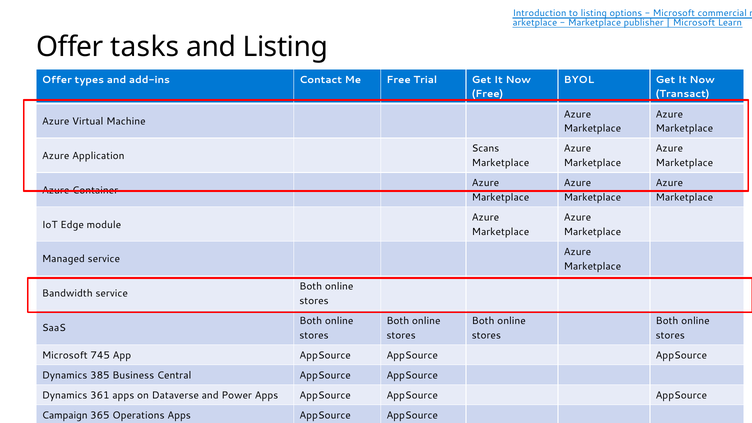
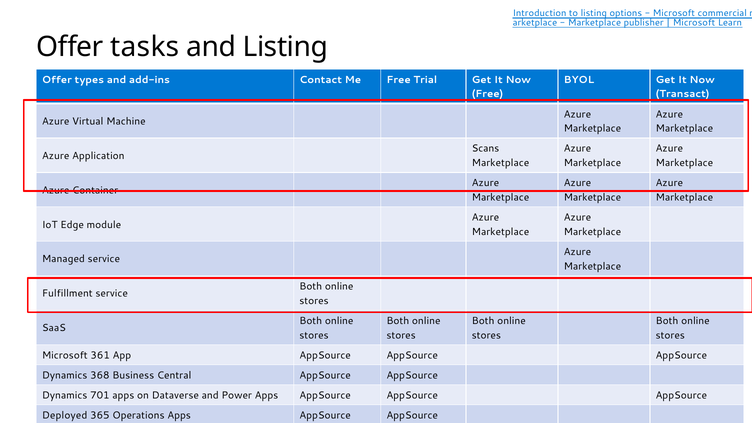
Bandwidth: Bandwidth -> Fulfillment
745: 745 -> 361
385: 385 -> 368
361: 361 -> 701
Campaign: Campaign -> Deployed
